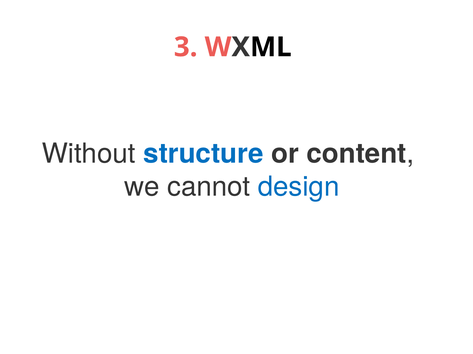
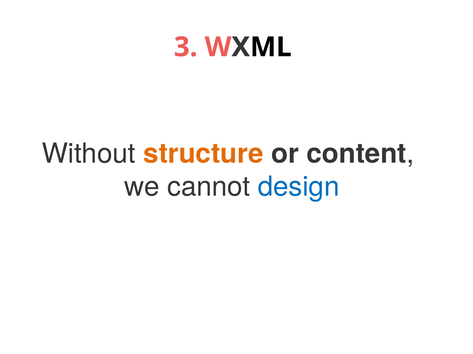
structure colour: blue -> orange
